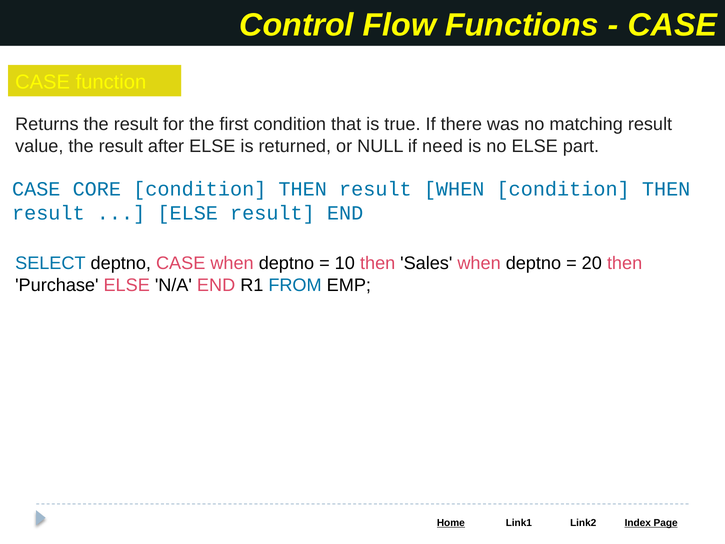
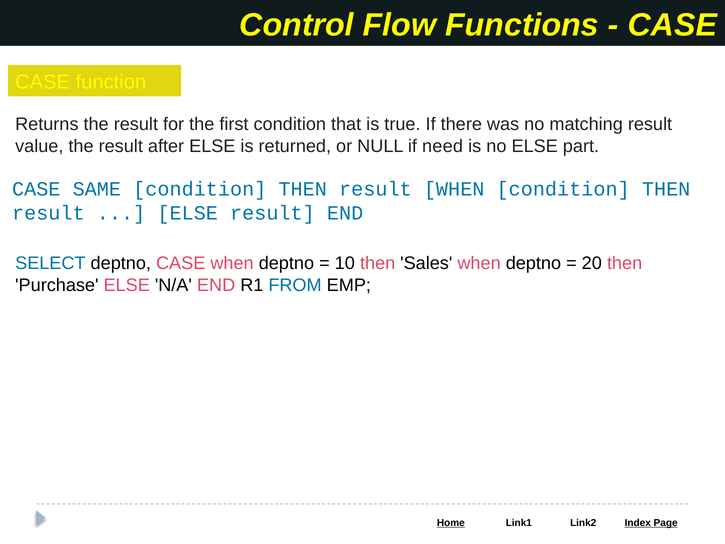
CORE: CORE -> SAME
